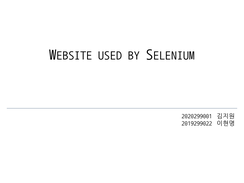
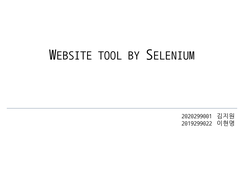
USED: USED -> TOOL
